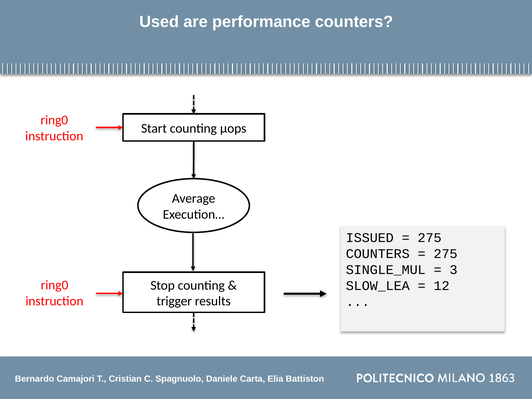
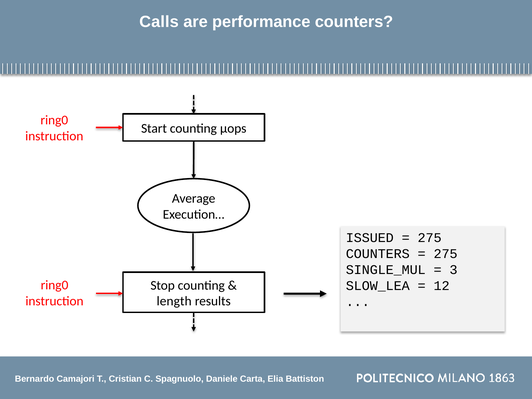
Used: Used -> Calls
trigger: trigger -> length
